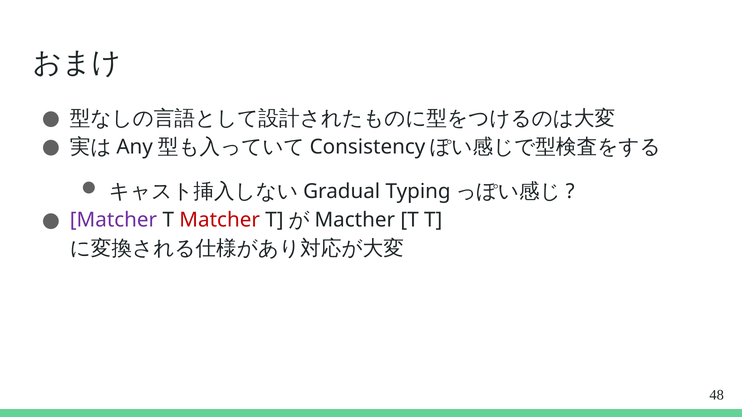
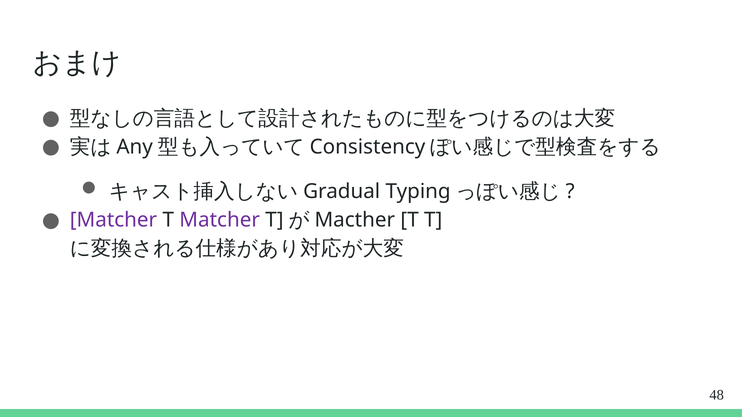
Matcher at (220, 220) colour: red -> purple
